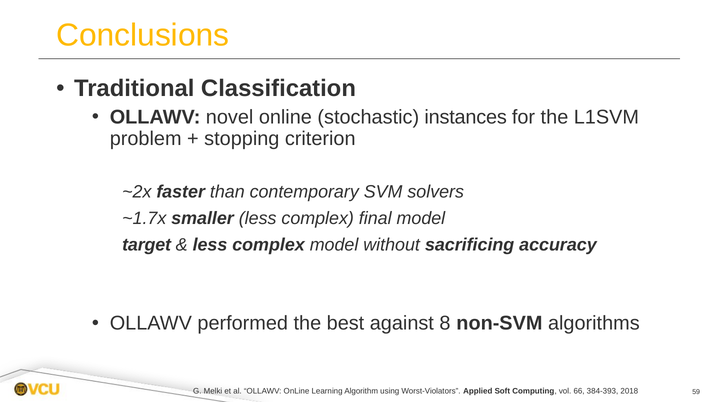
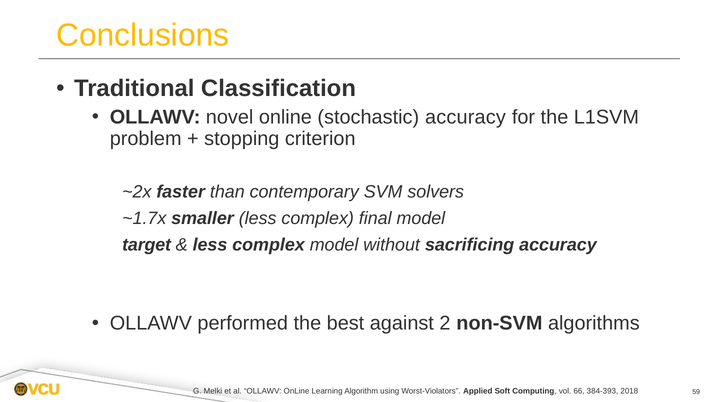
stochastic instances: instances -> accuracy
8: 8 -> 2
